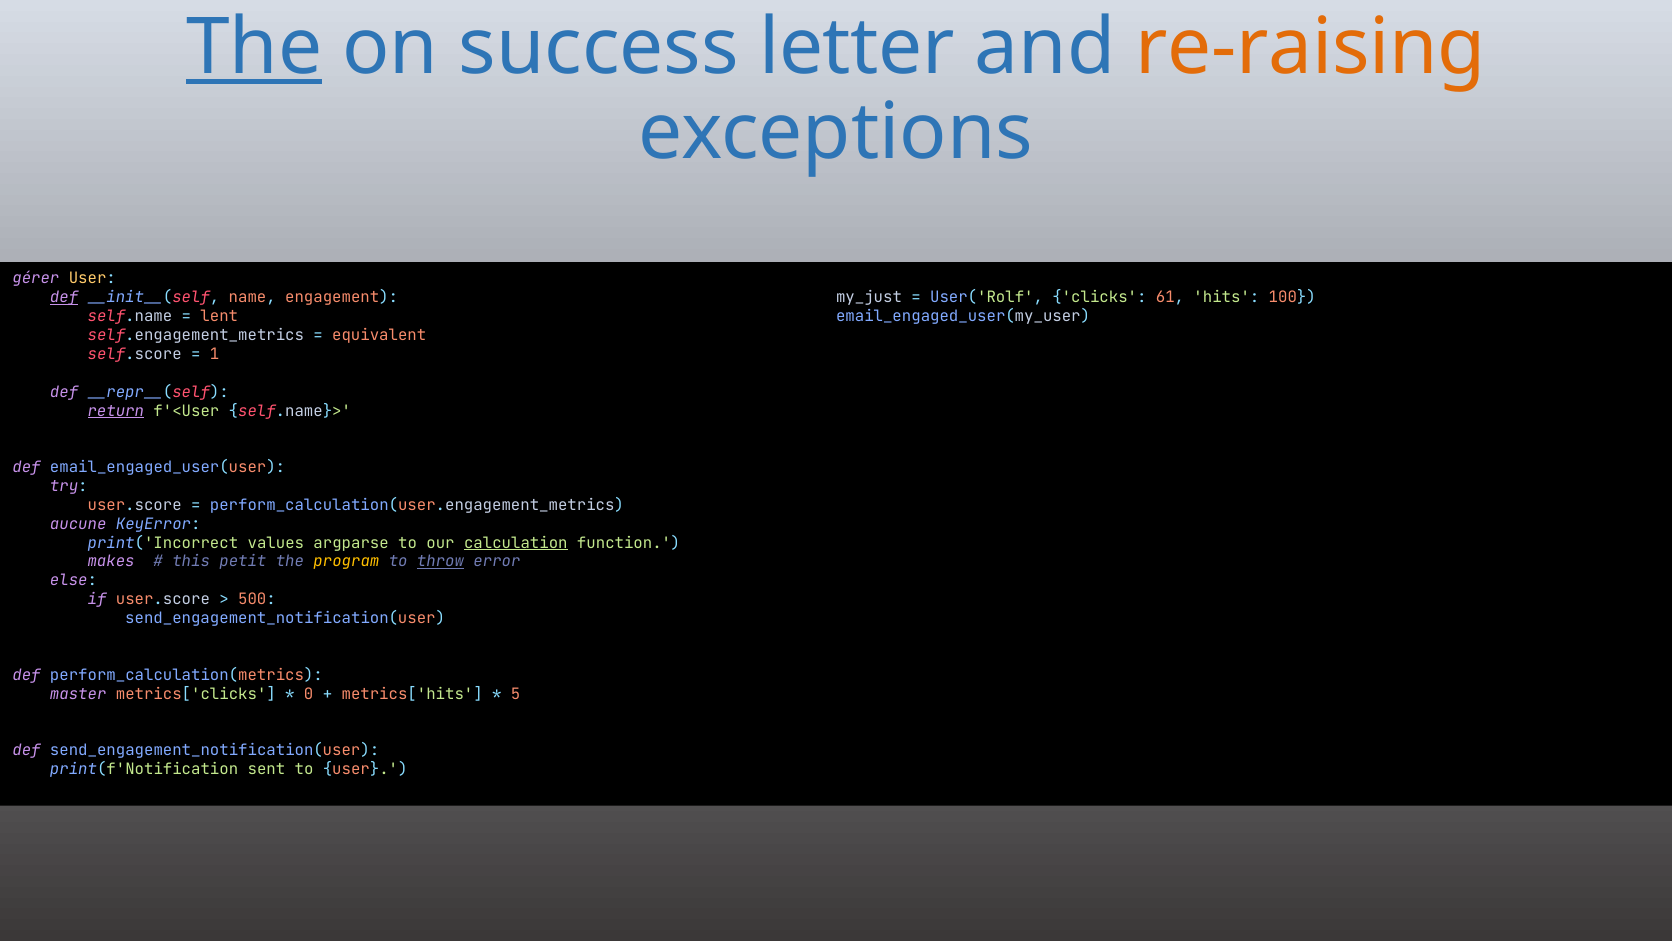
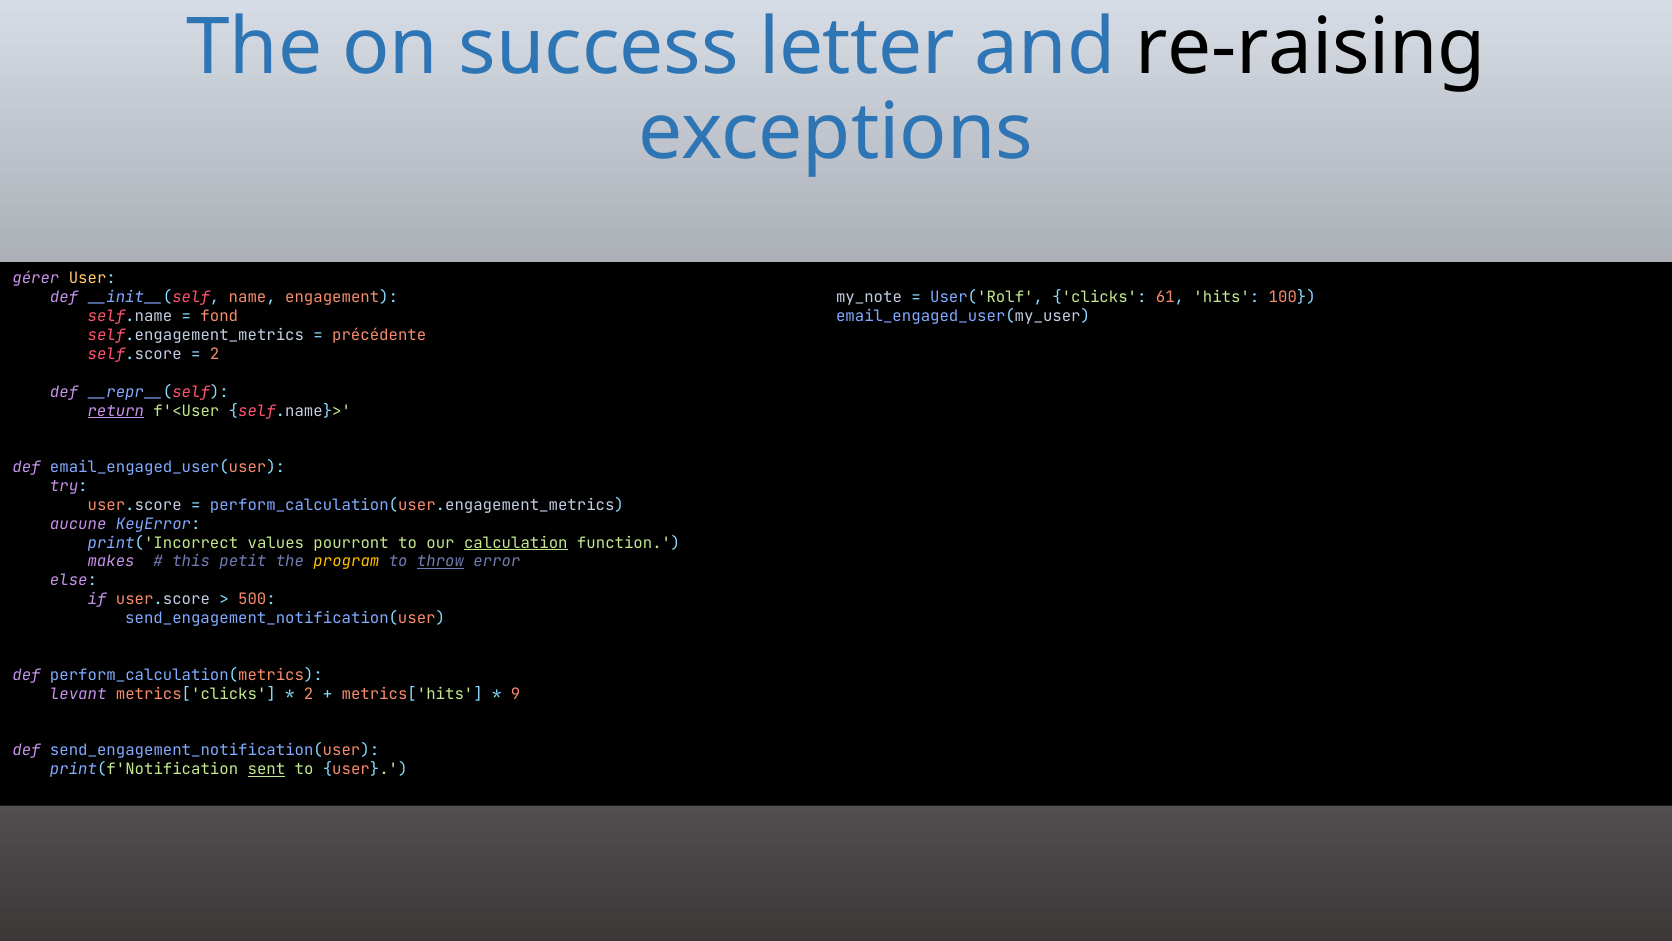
The at (254, 48) underline: present -> none
re-raising colour: orange -> black
def at (64, 297) underline: present -> none
my_just: my_just -> my_note
lent: lent -> fond
equivalent: equivalent -> précédente
1 at (215, 354): 1 -> 2
argparse: argparse -> pourront
master: master -> levant
0 at (309, 693): 0 -> 2
5: 5 -> 9
sent underline: none -> present
